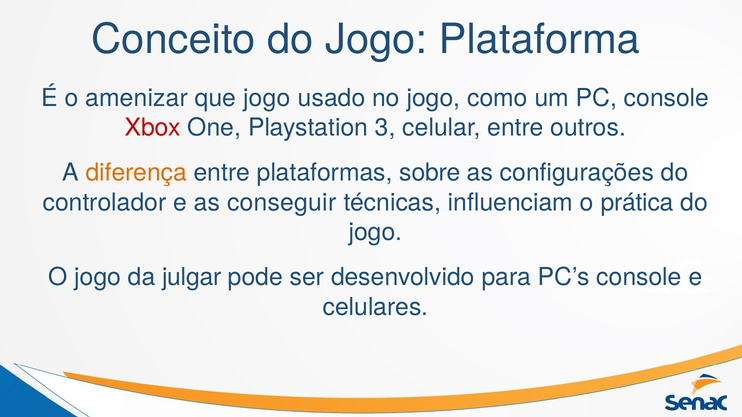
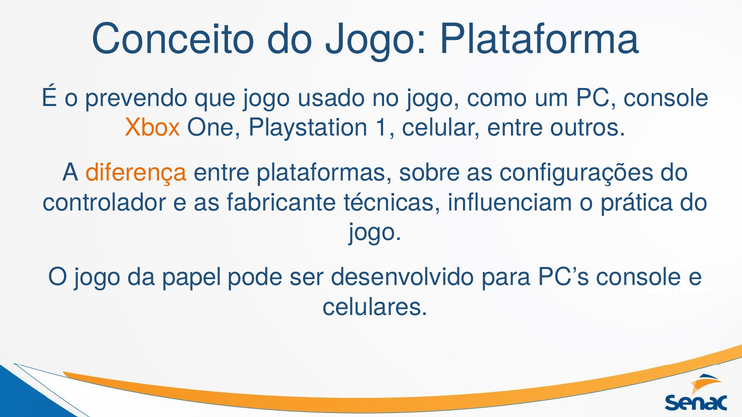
amenizar: amenizar -> prevendo
Xbox colour: red -> orange
3: 3 -> 1
conseguir: conseguir -> fabricante
julgar: julgar -> papel
